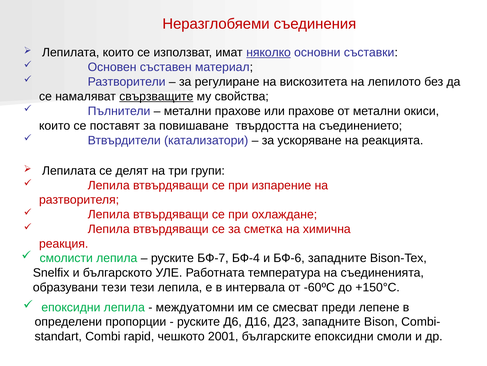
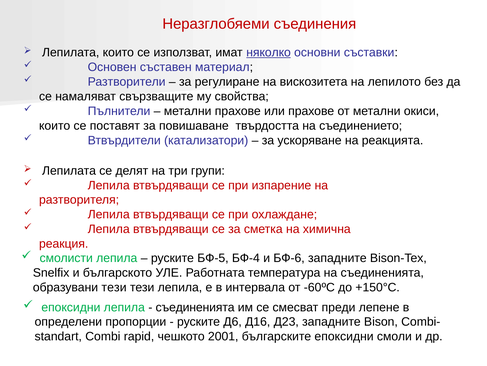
свързващите underline: present -> none
БФ-7: БФ-7 -> БФ-5
междуатомни at (195, 307): междуатомни -> съединенията
